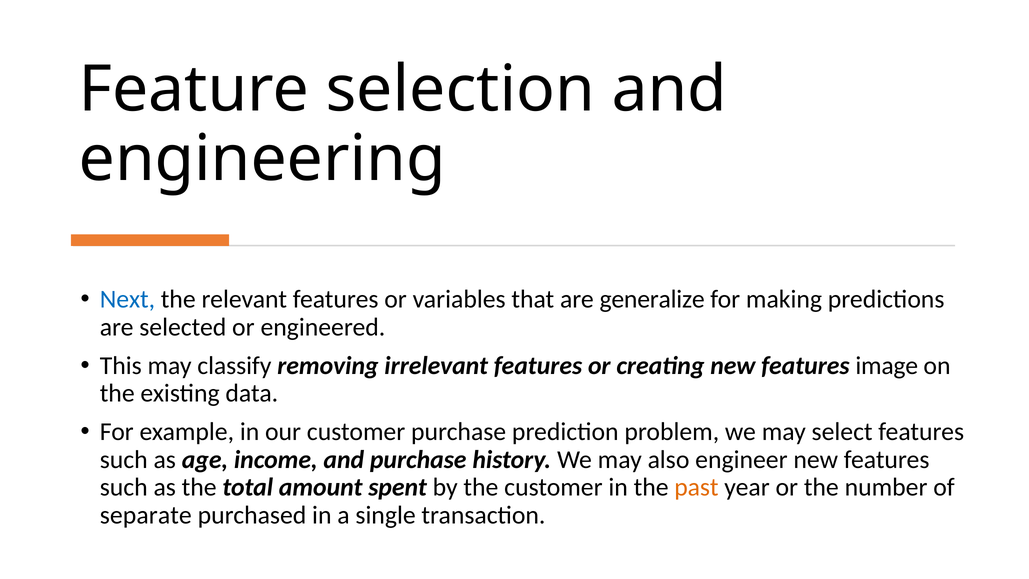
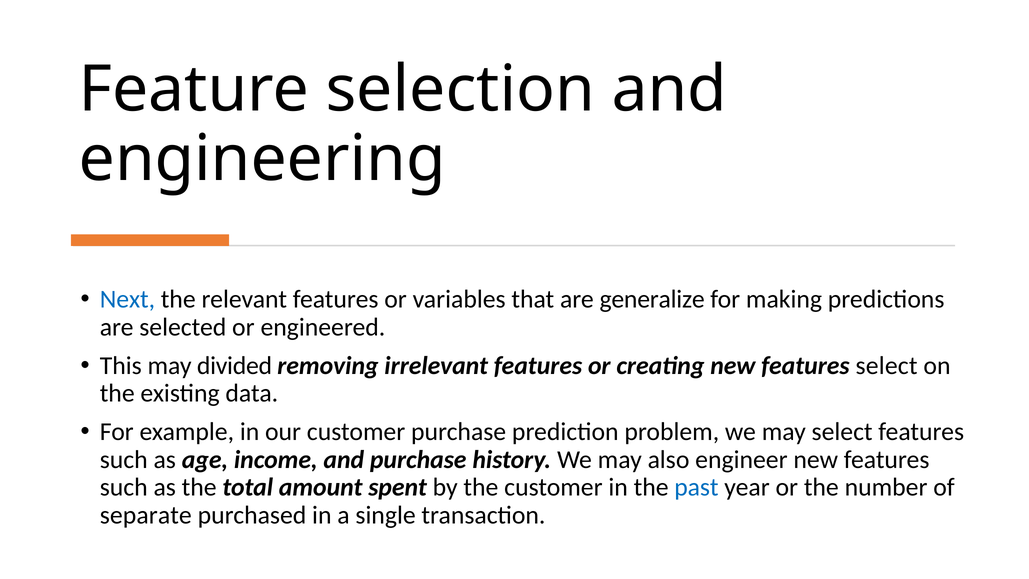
classify: classify -> divided
features image: image -> select
past colour: orange -> blue
